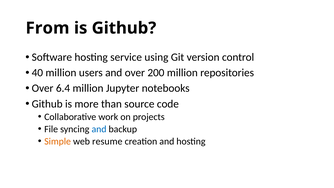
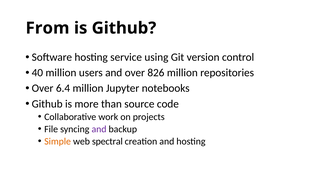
200: 200 -> 826
and at (99, 129) colour: blue -> purple
resume: resume -> spectral
